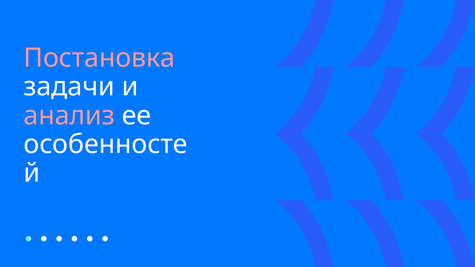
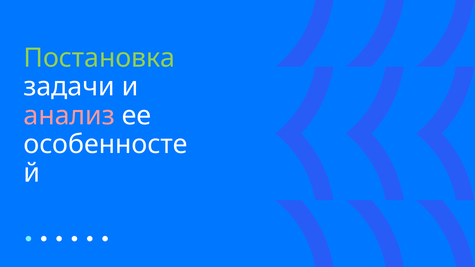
Постановка colour: pink -> light green
